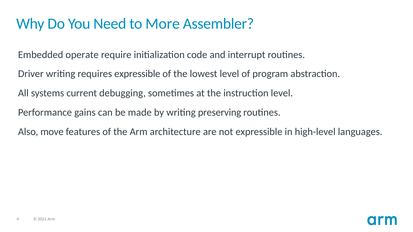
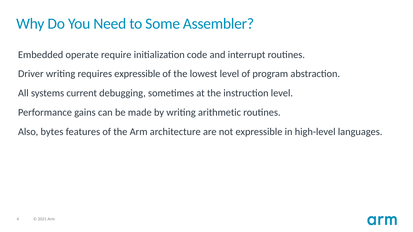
More: More -> Some
preserving: preserving -> arithmetic
move: move -> bytes
